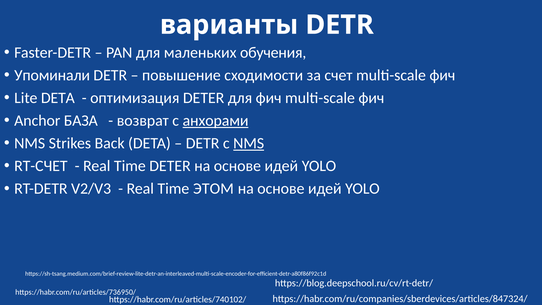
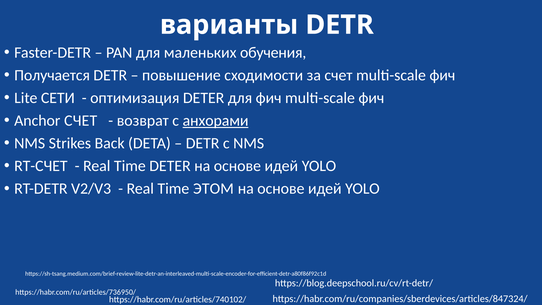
Упоминали: Упоминали -> Получается
Lite DETA: DETA -> СЕТИ
Anchor БАЗА: БАЗА -> СЧЕТ
NMS at (249, 143) underline: present -> none
